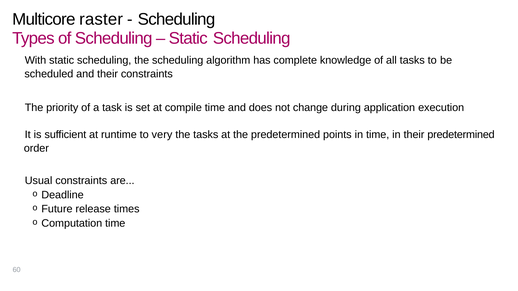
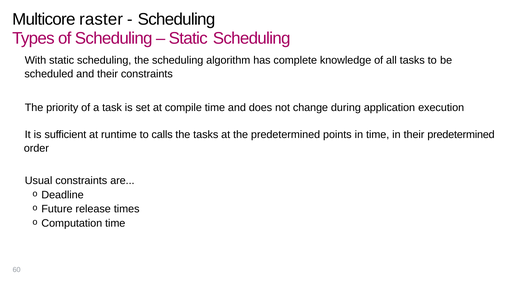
very: very -> calls
